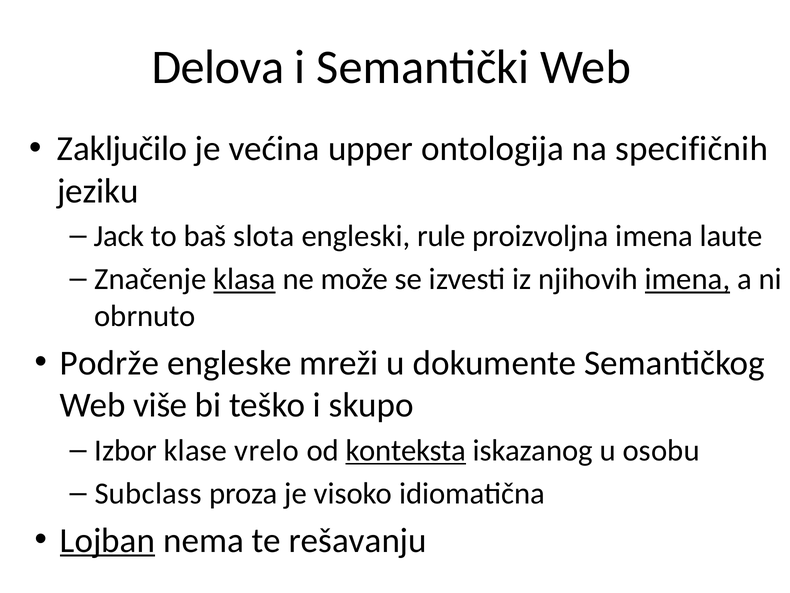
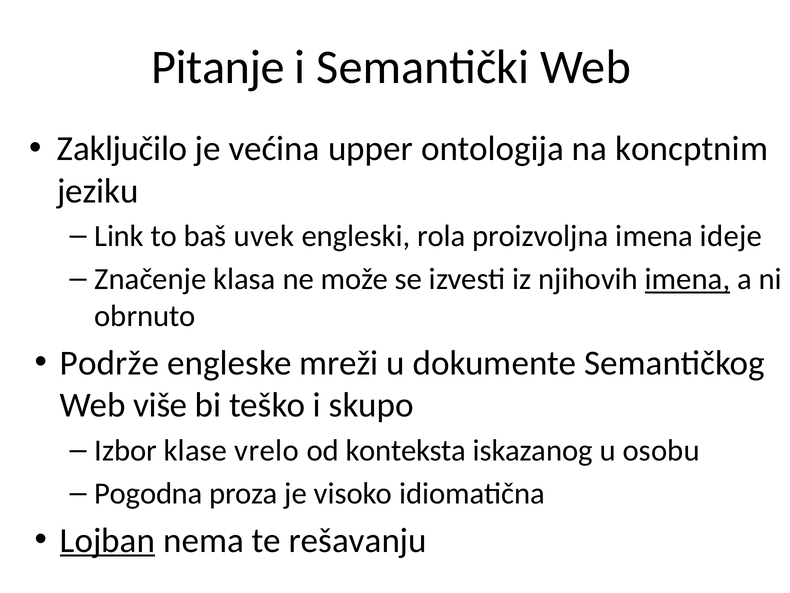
Delova: Delova -> Pitanje
specifičnih: specifičnih -> koncptnim
Jack: Jack -> Link
slota: slota -> uvek
rule: rule -> rola
laute: laute -> ideje
klasa underline: present -> none
konteksta underline: present -> none
Subclass: Subclass -> Pogodna
